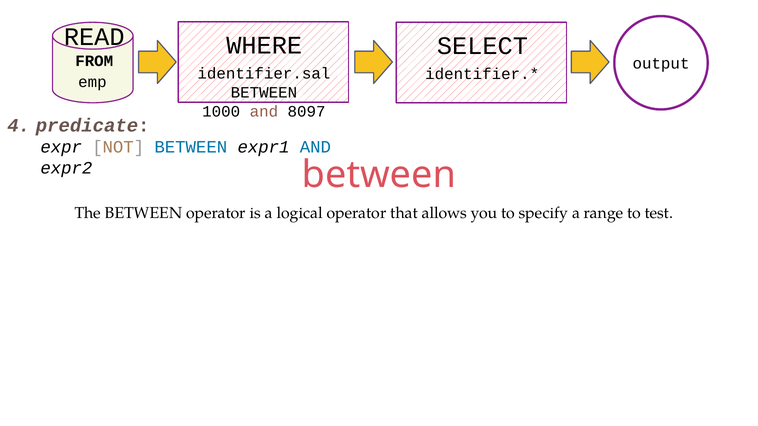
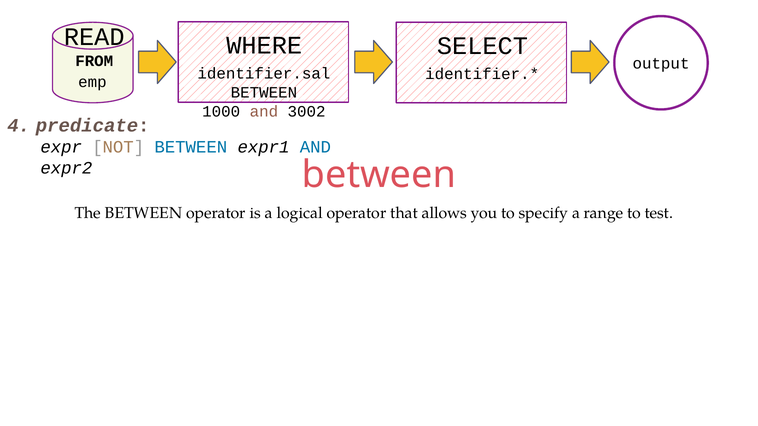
8097: 8097 -> 3002
